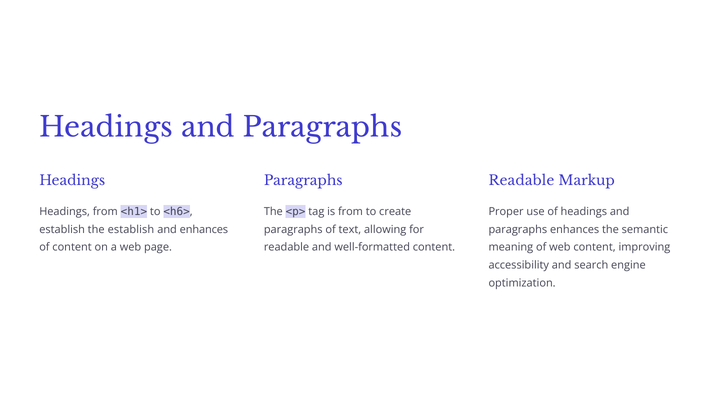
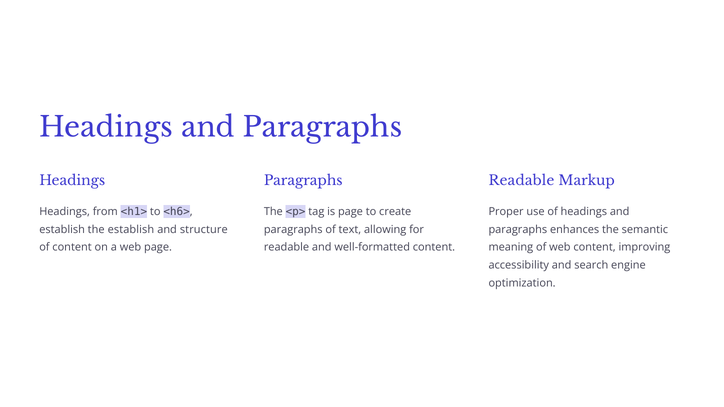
is from: from -> page
and enhances: enhances -> structure
